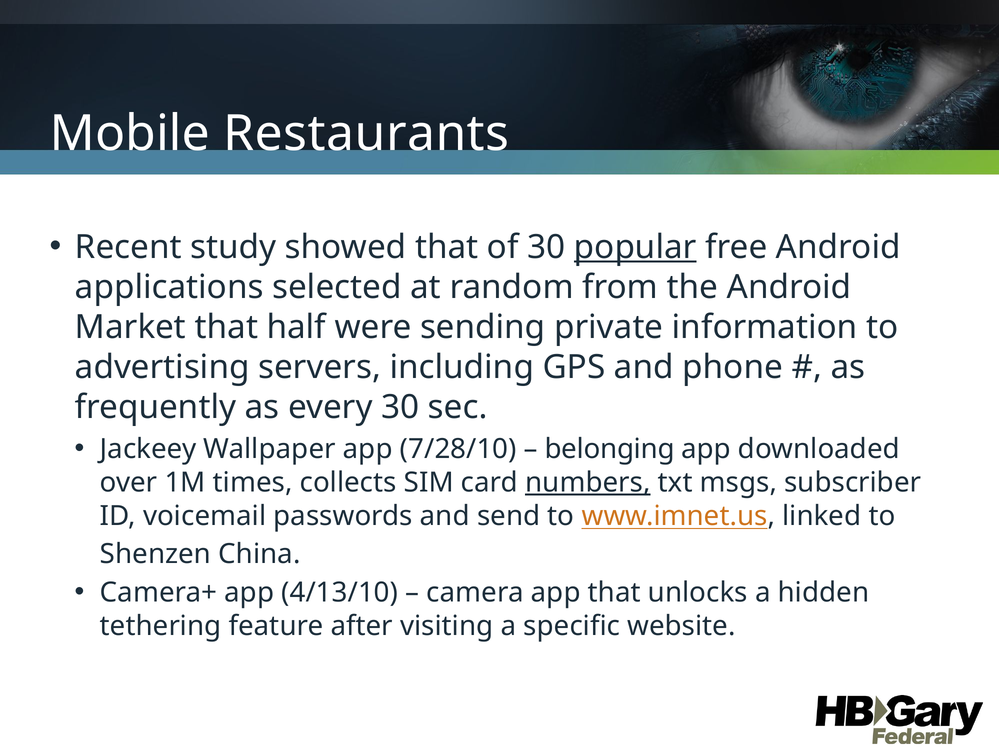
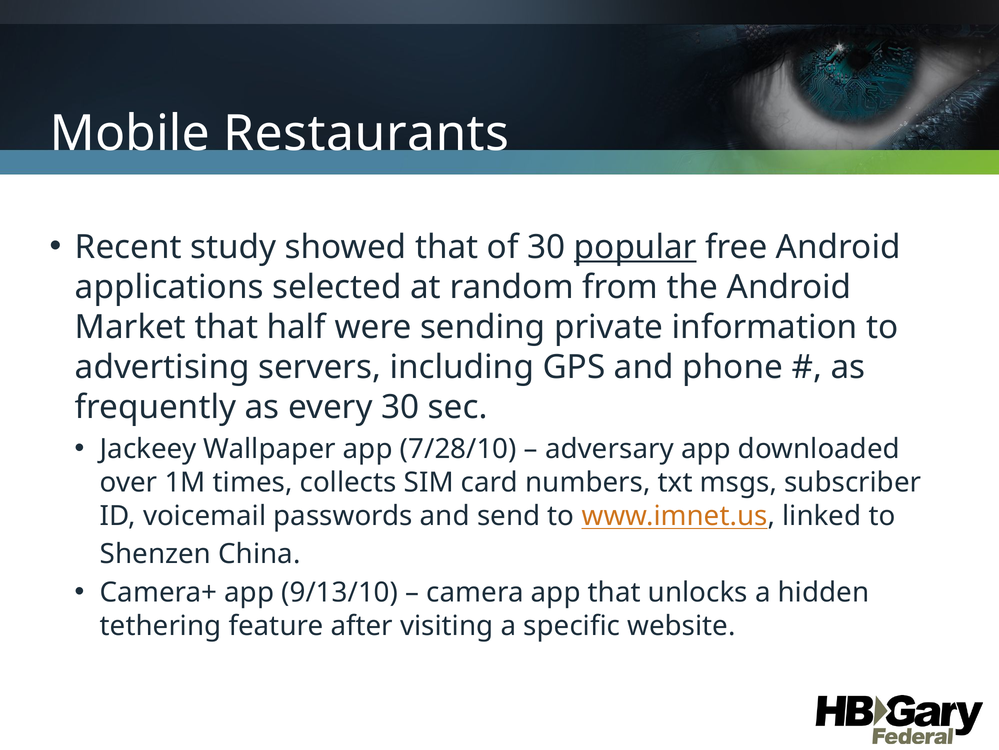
belonging: belonging -> adversary
numbers underline: present -> none
4/13/10: 4/13/10 -> 9/13/10
